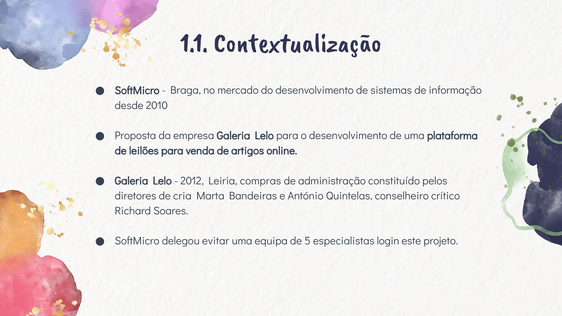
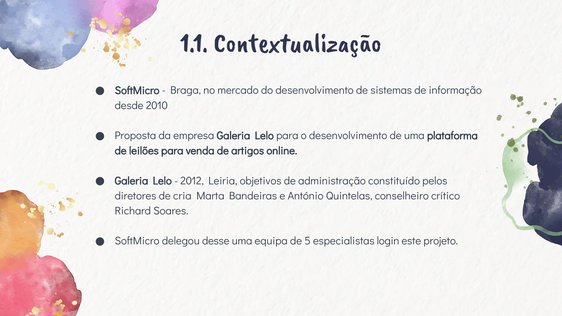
compras: compras -> objetivos
evitar: evitar -> desse
